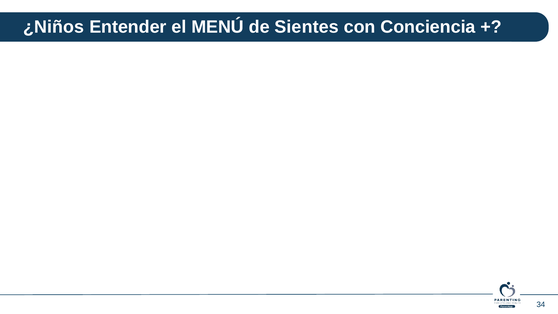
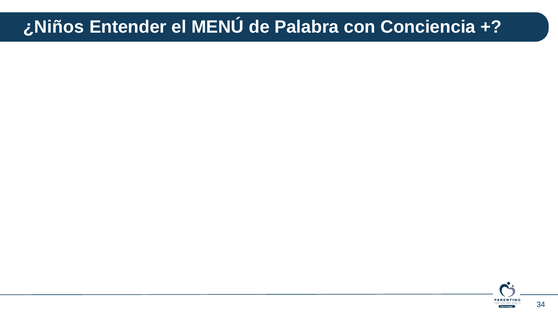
Sientes: Sientes -> Palabra
